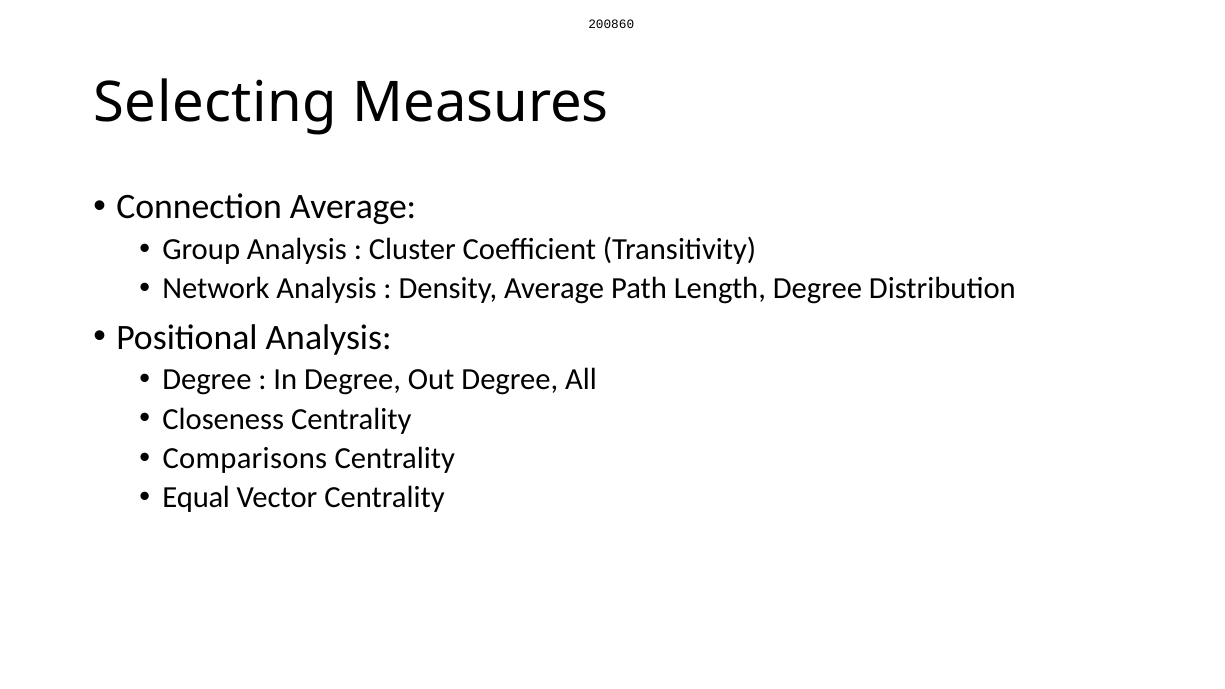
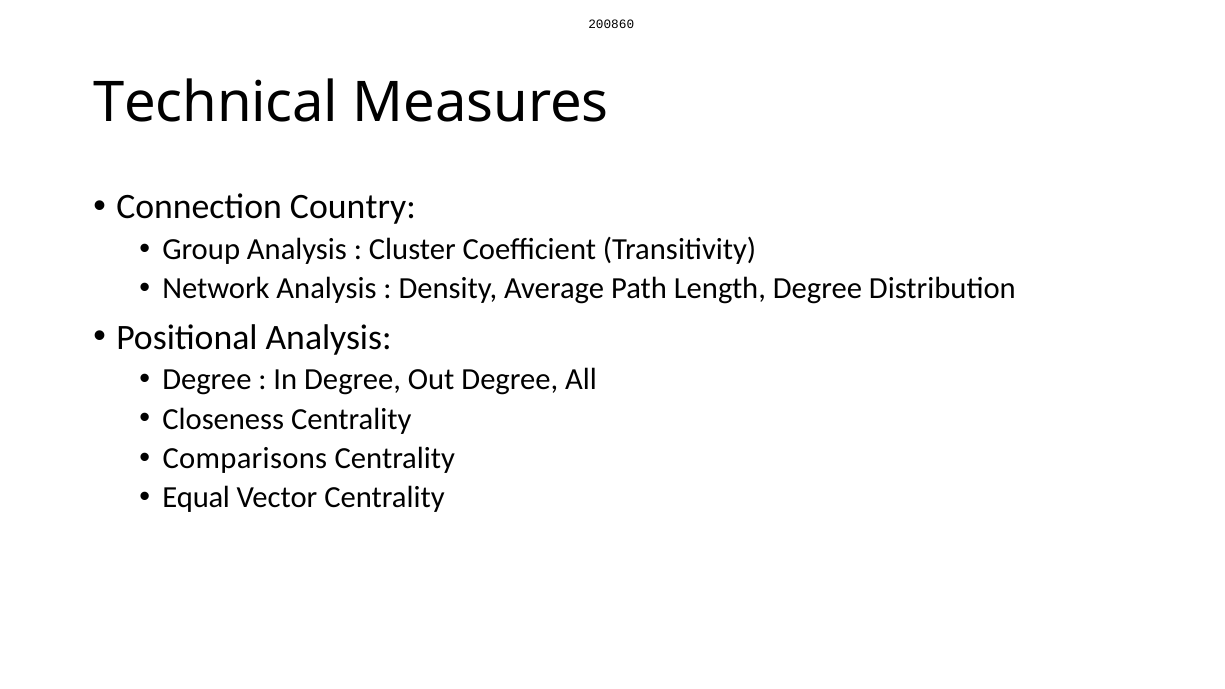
Selecting: Selecting -> Technical
Connection Average: Average -> Country
